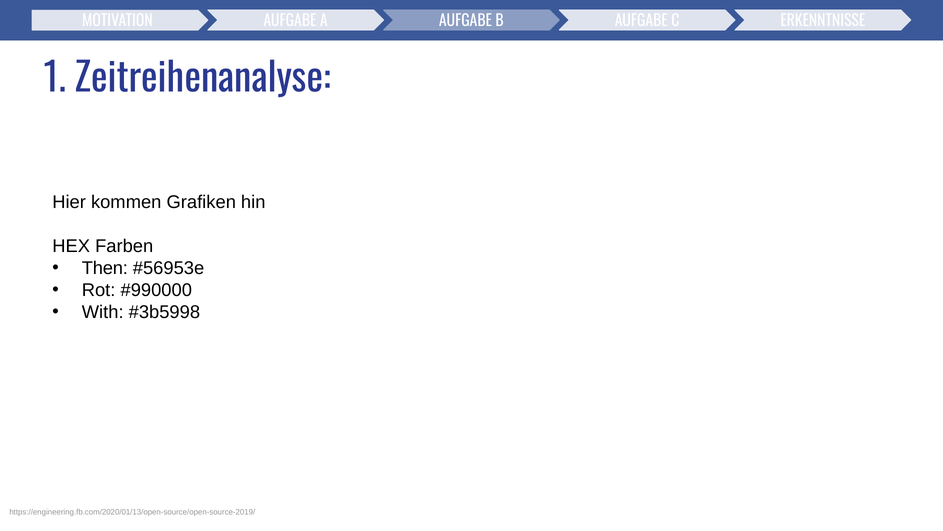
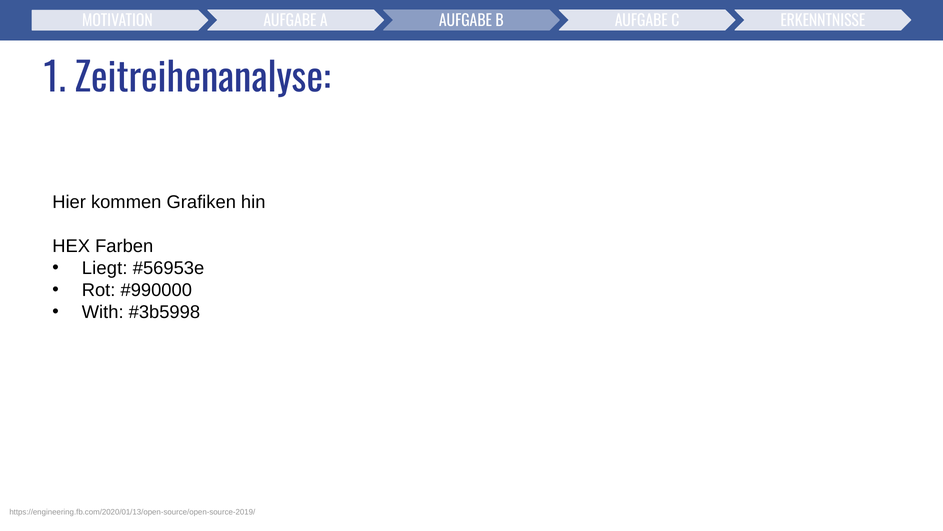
Then: Then -> Liegt
